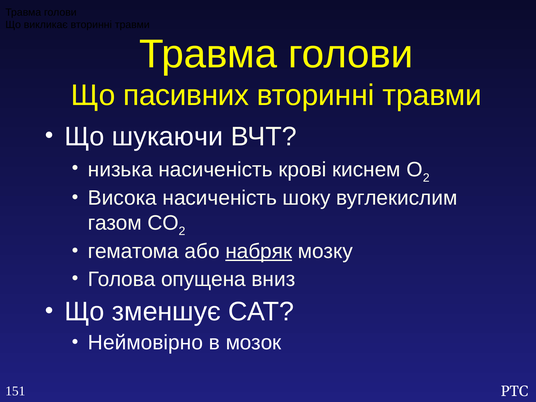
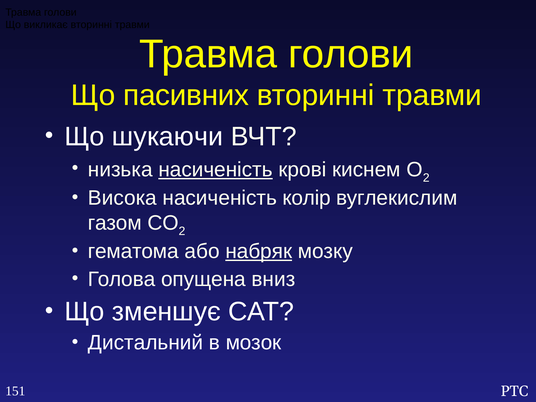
насиченість at (216, 170) underline: none -> present
шоку: шоку -> колір
Неймовірно: Неймовірно -> Дистальний
